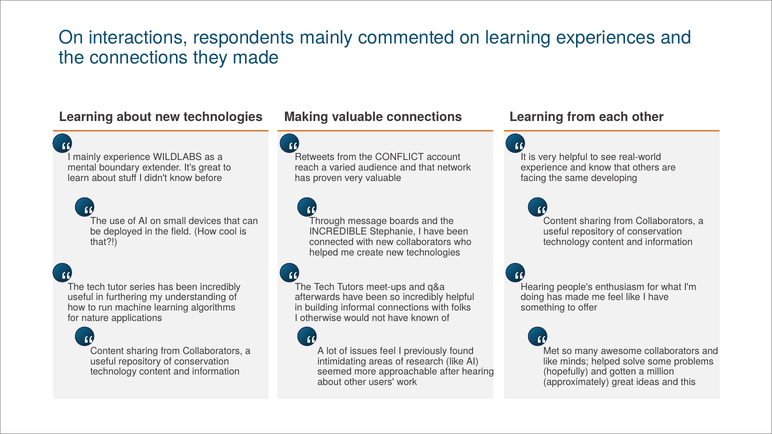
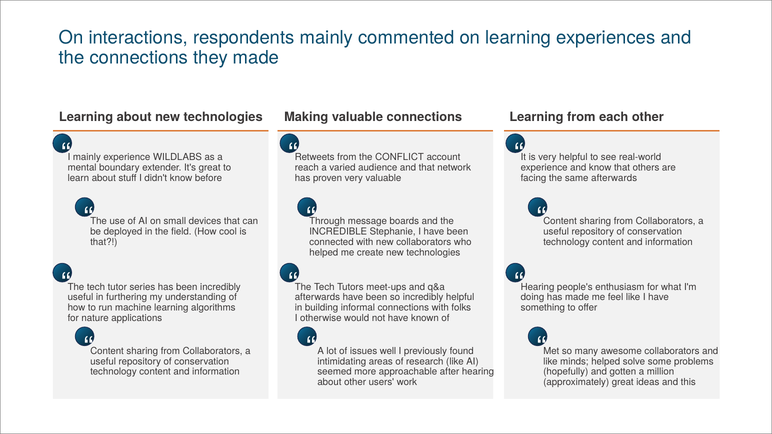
same developing: developing -> afterwards
issues feel: feel -> well
